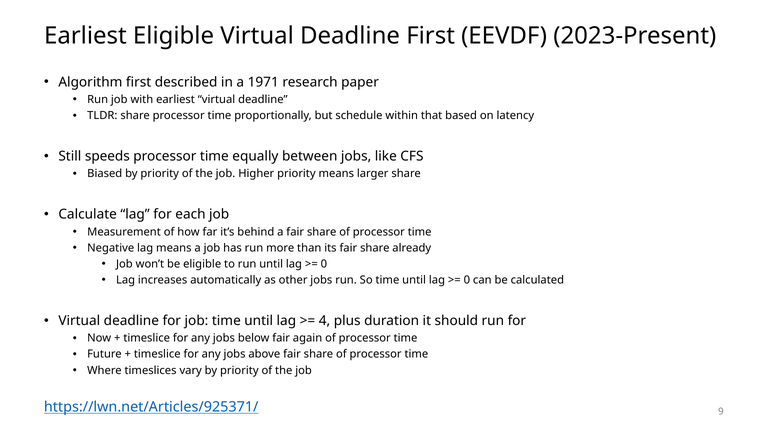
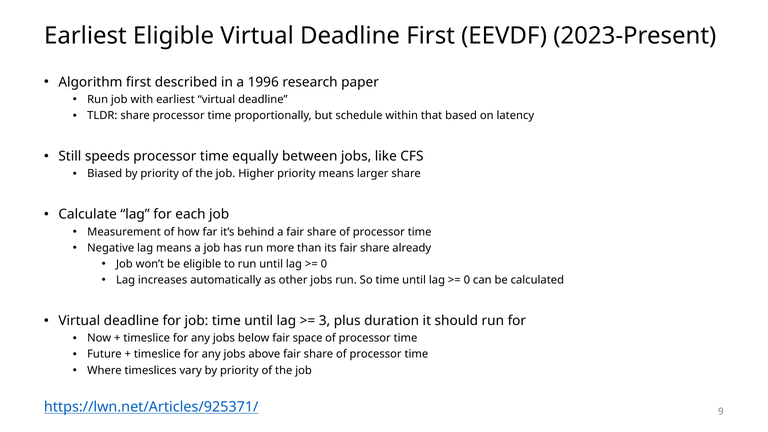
1971: 1971 -> 1996
4: 4 -> 3
again: again -> space
